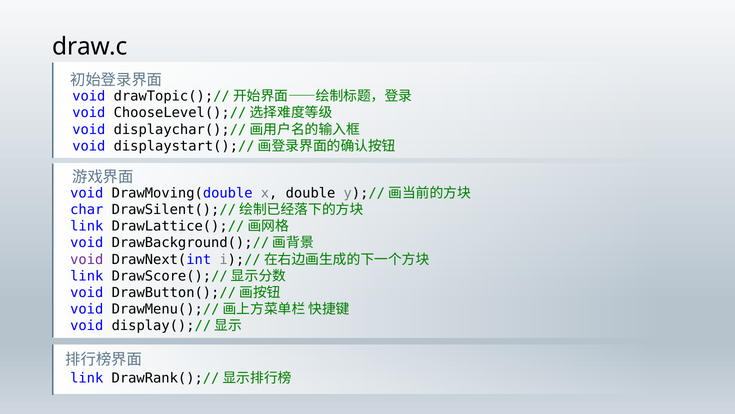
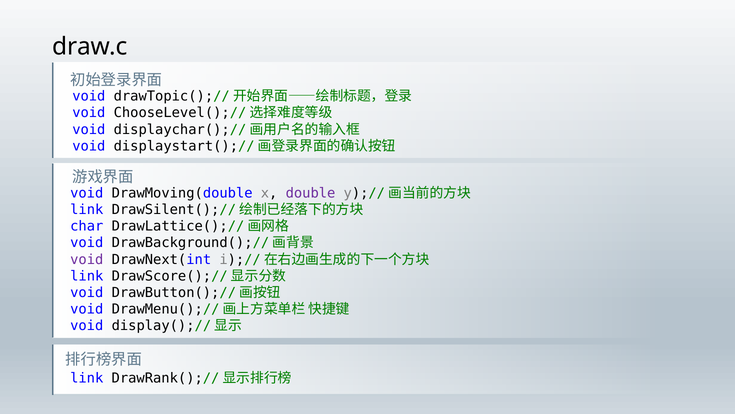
double colour: black -> purple
char at (87, 210): char -> link
link at (87, 226): link -> char
